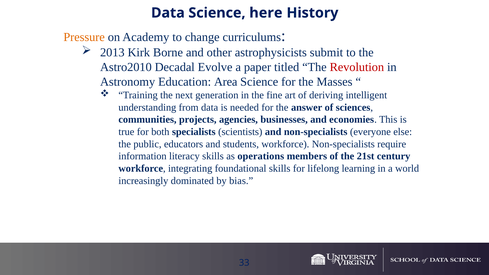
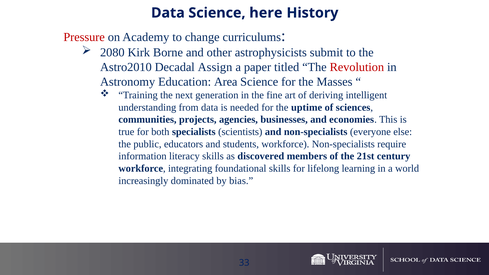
Pressure colour: orange -> red
2013: 2013 -> 2080
Evolve: Evolve -> Assign
answer: answer -> uptime
operations: operations -> discovered
